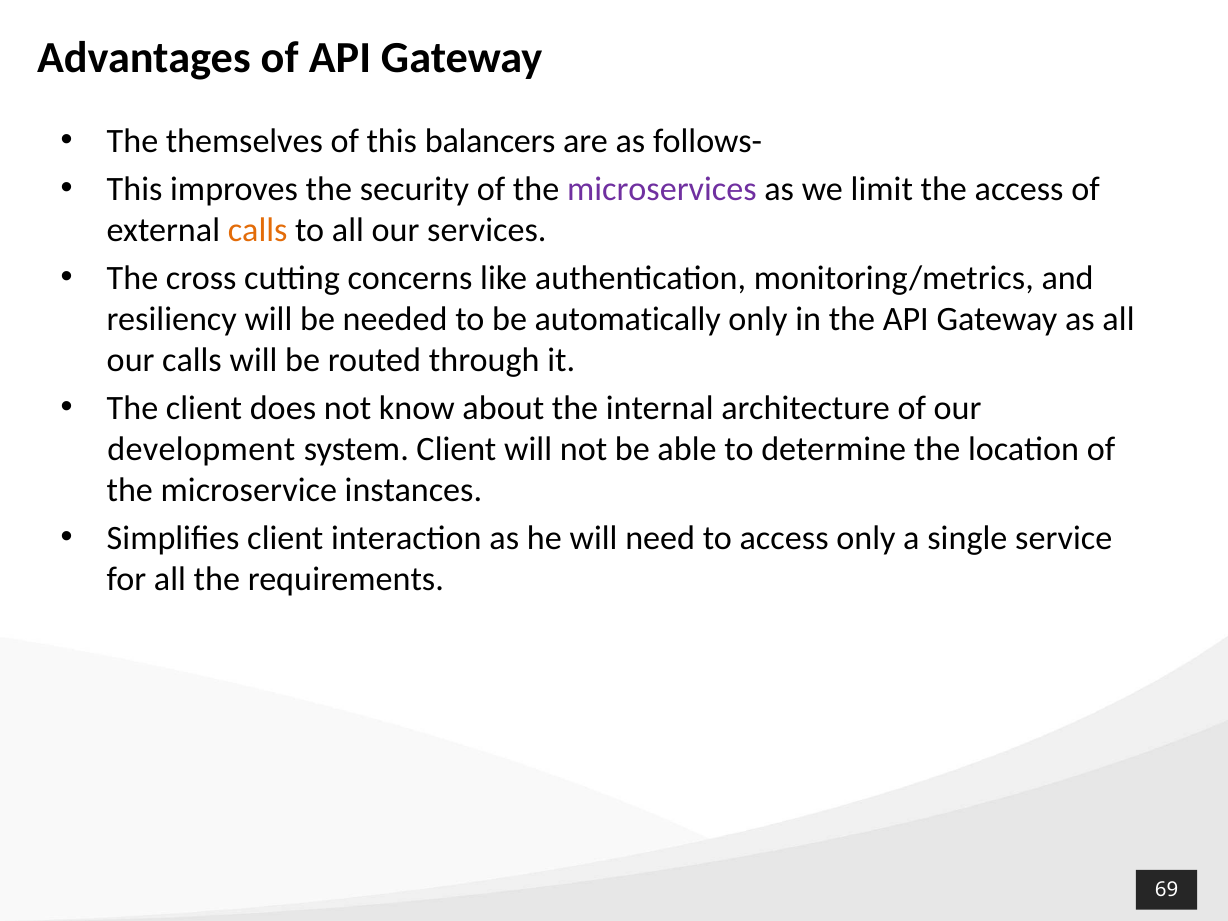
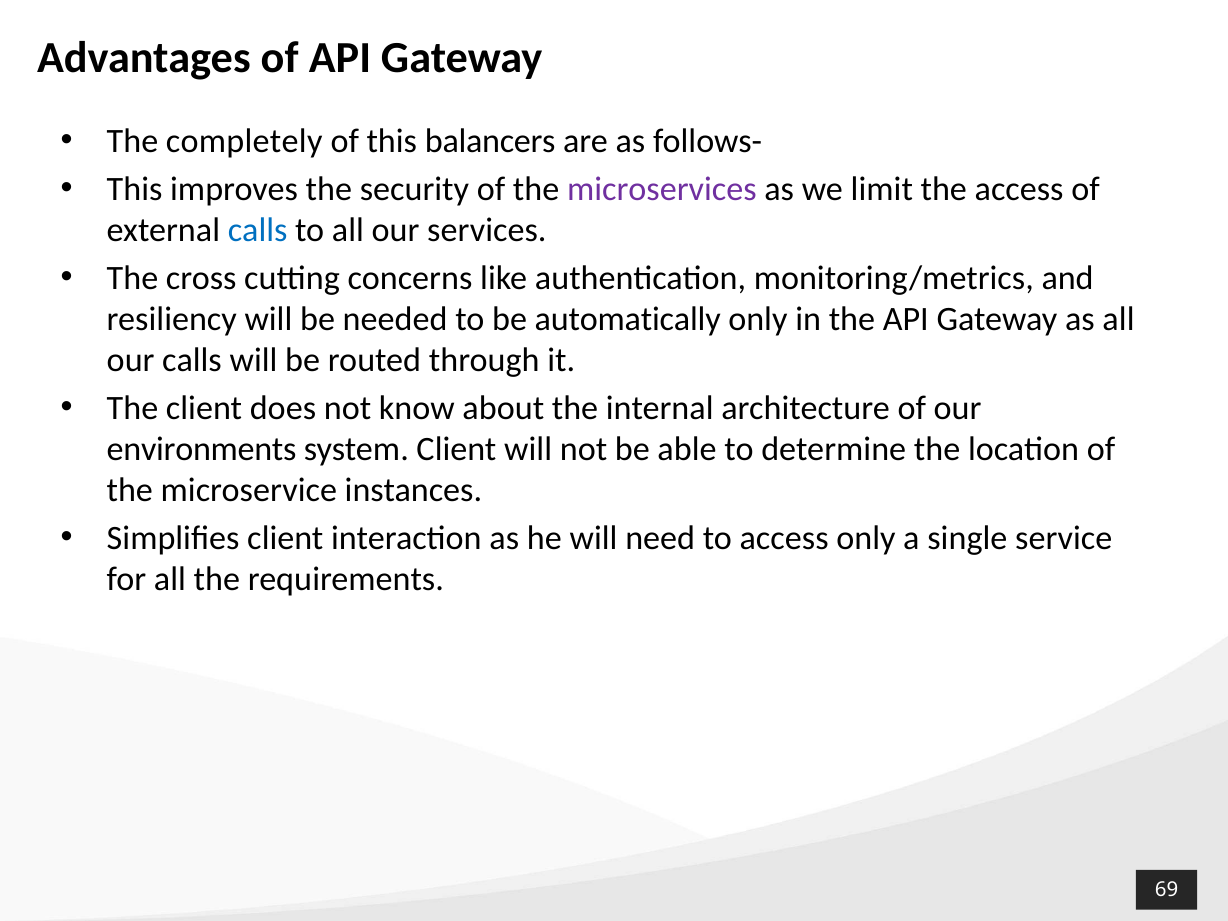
themselves: themselves -> completely
calls at (258, 230) colour: orange -> blue
development: development -> environments
